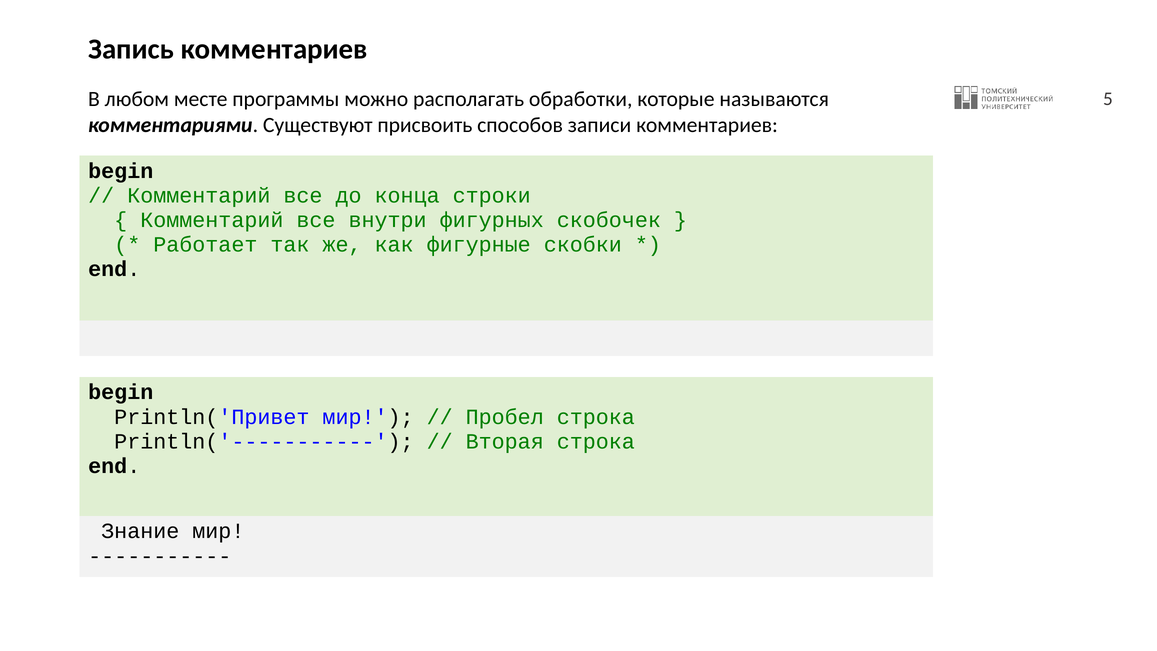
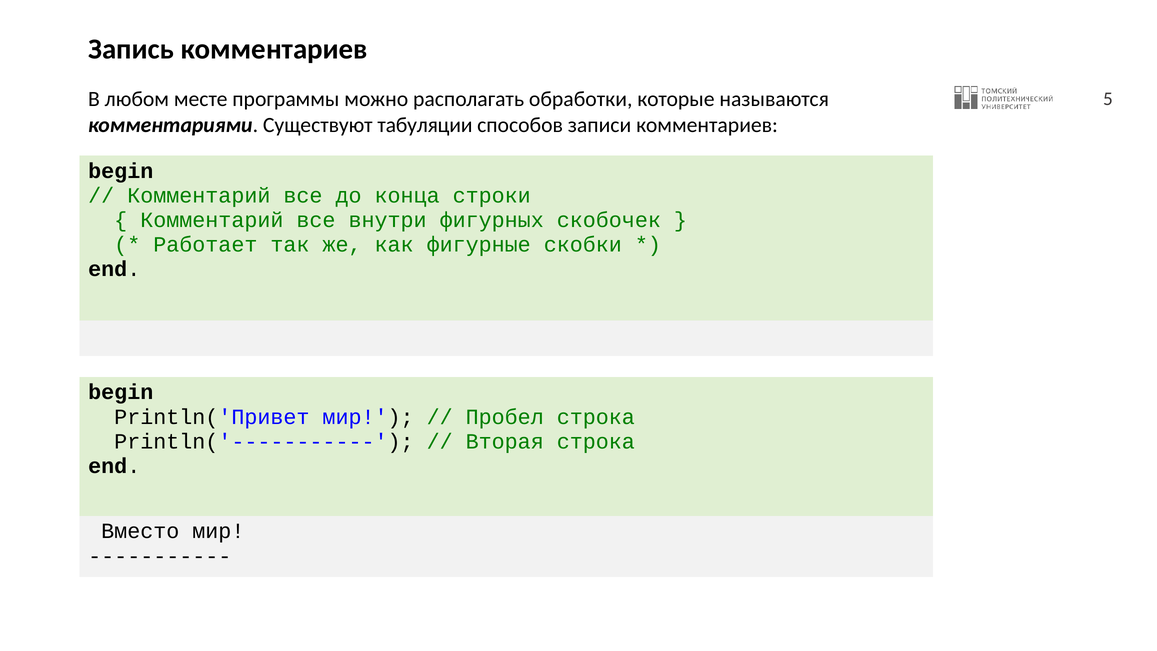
присвоить: присвоить -> табуляции
Знание: Знание -> Вместо
